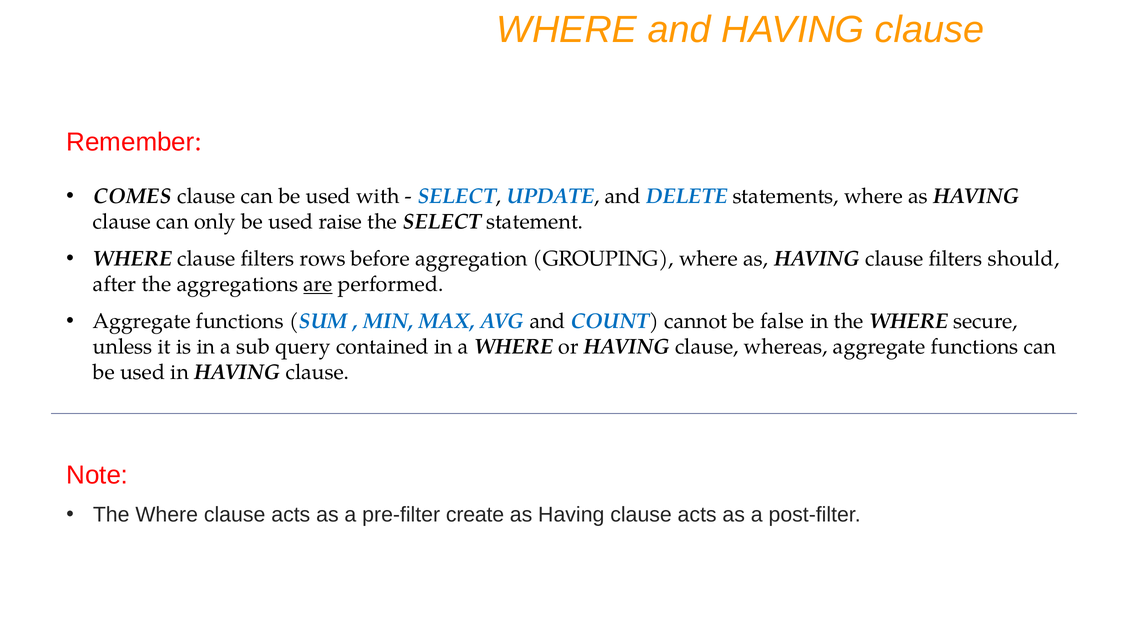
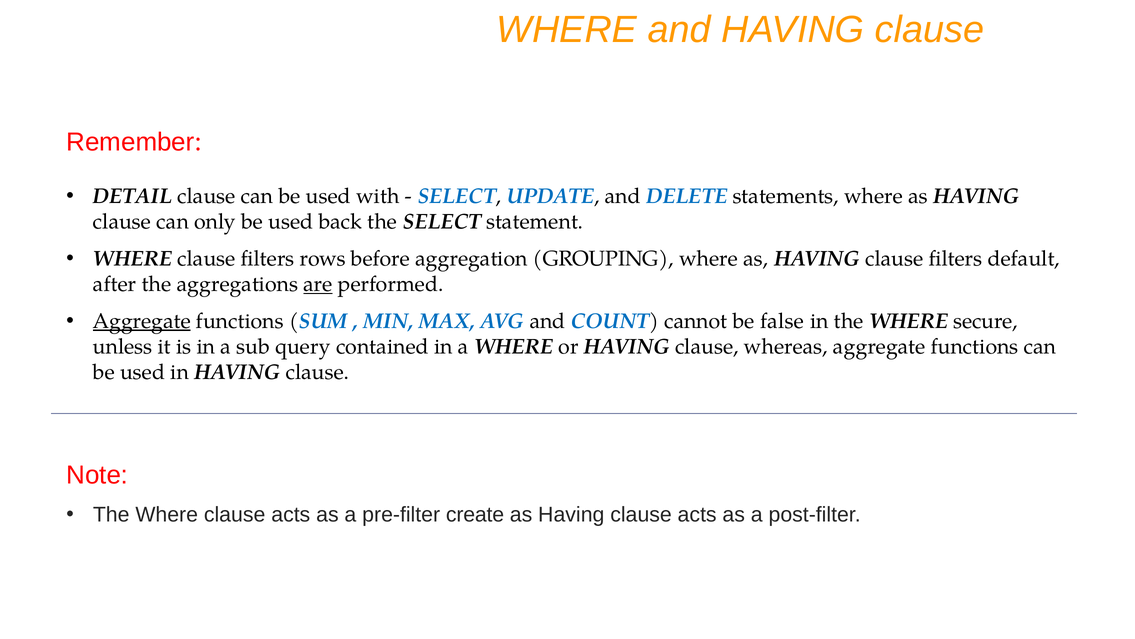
COMES: COMES -> DETAIL
raise: raise -> back
should: should -> default
Aggregate at (142, 321) underline: none -> present
